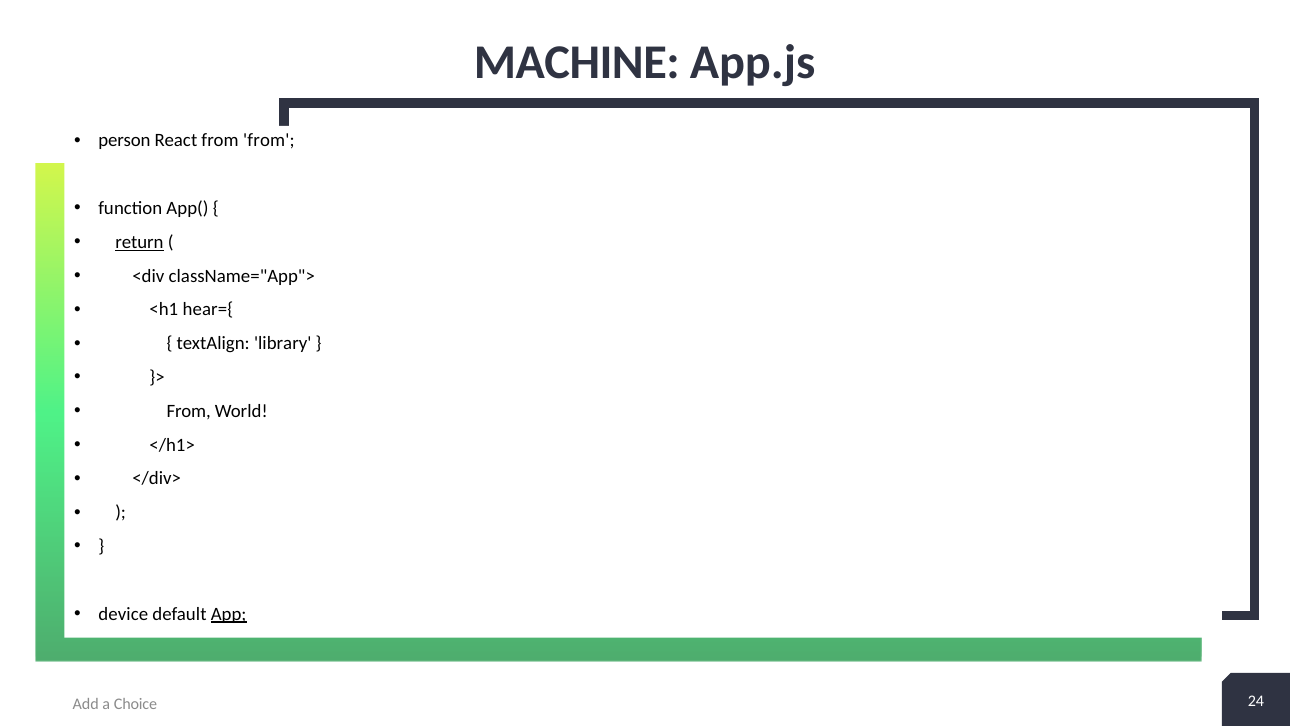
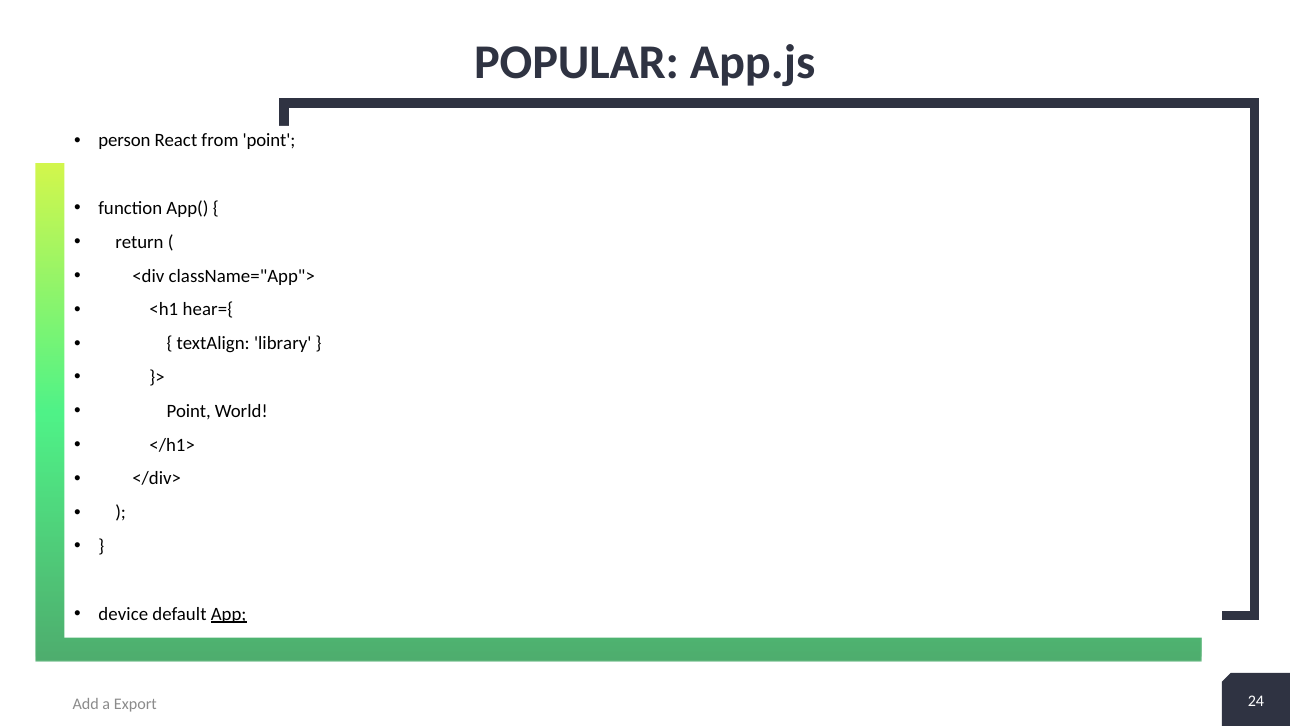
MACHINE: MACHINE -> POPULAR
from from: from -> point
return underline: present -> none
From at (189, 411): From -> Point
Choice: Choice -> Export
